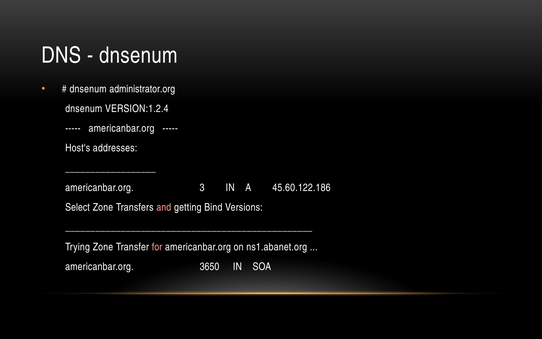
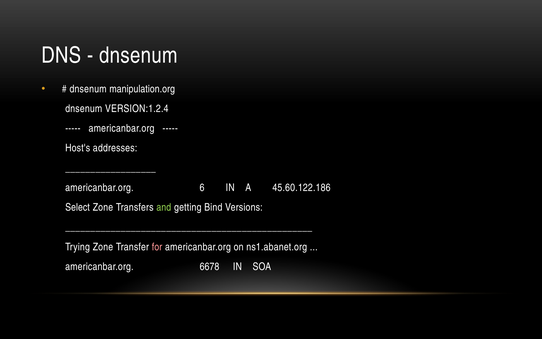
administrator.org: administrator.org -> manipulation.org
3: 3 -> 6
and colour: pink -> light green
3650: 3650 -> 6678
